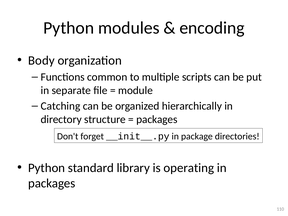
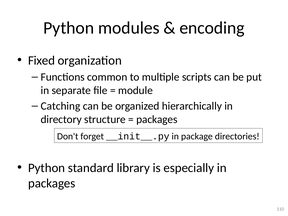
Body: Body -> Fixed
operating: operating -> especially
